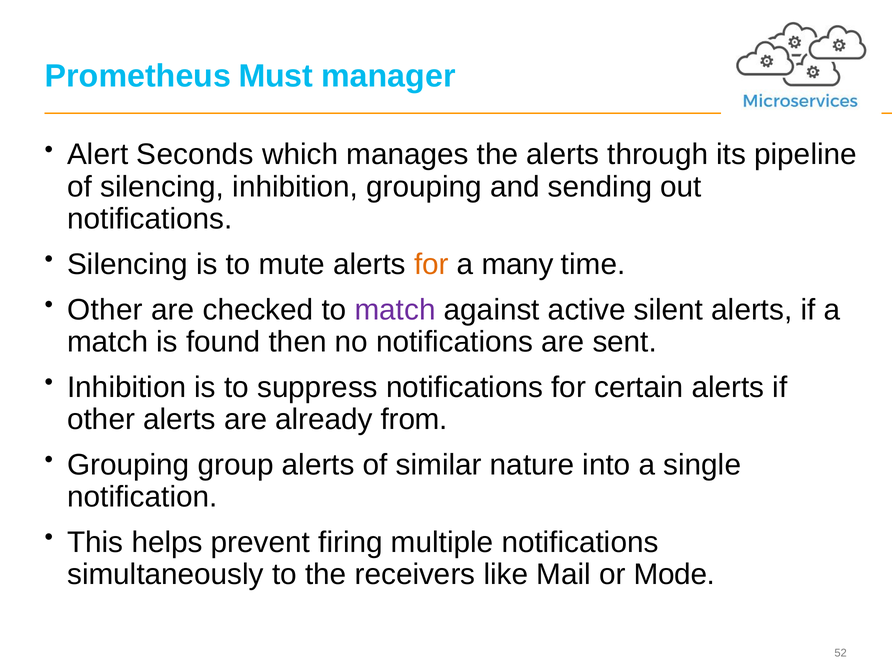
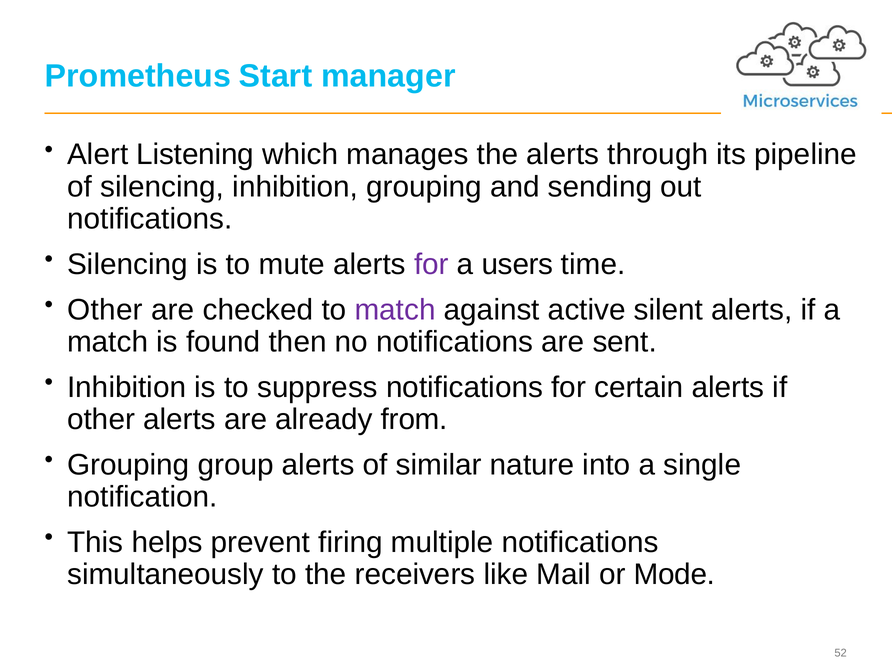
Must: Must -> Start
Seconds: Seconds -> Listening
for at (431, 264) colour: orange -> purple
many: many -> users
